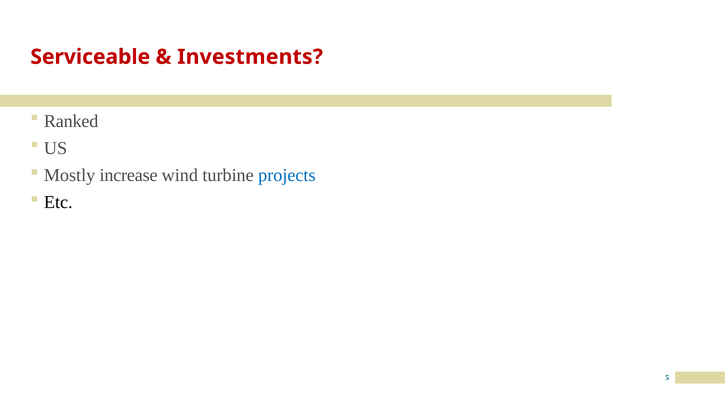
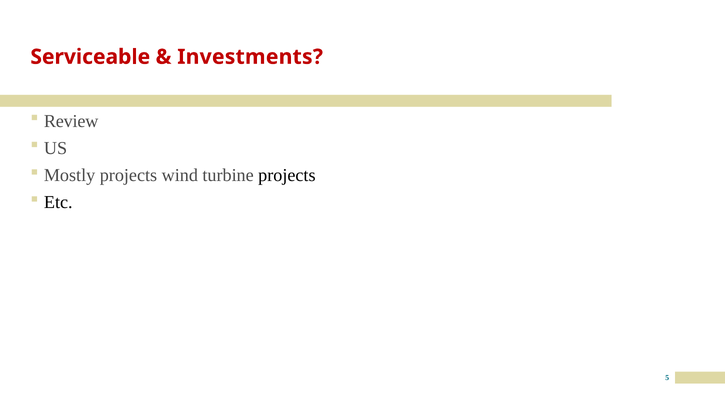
Ranked: Ranked -> Review
Mostly increase: increase -> projects
projects at (287, 175) colour: blue -> black
